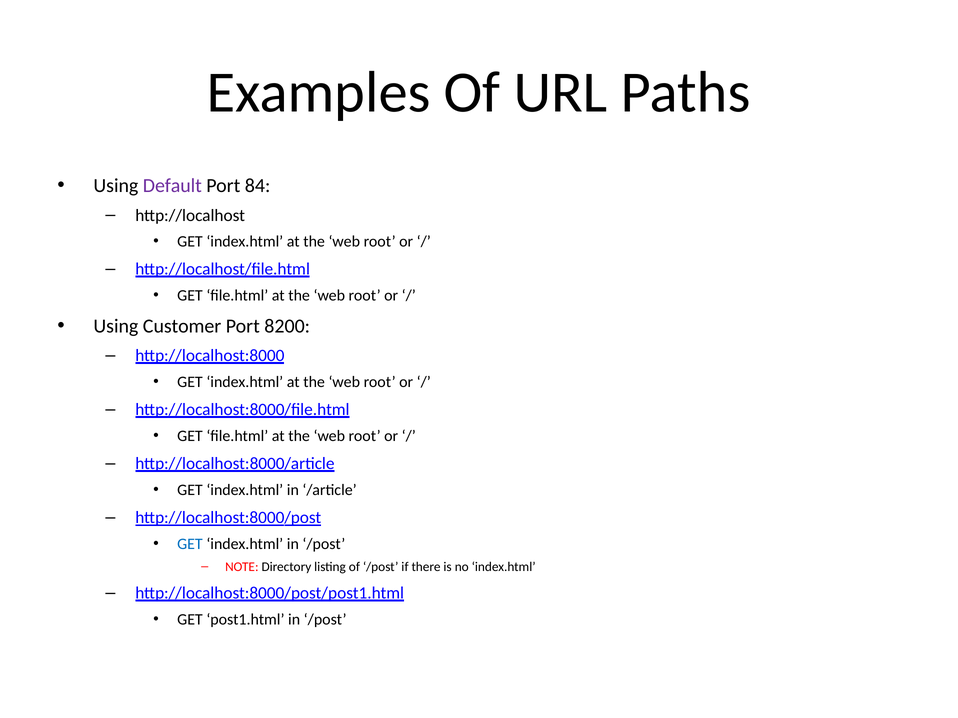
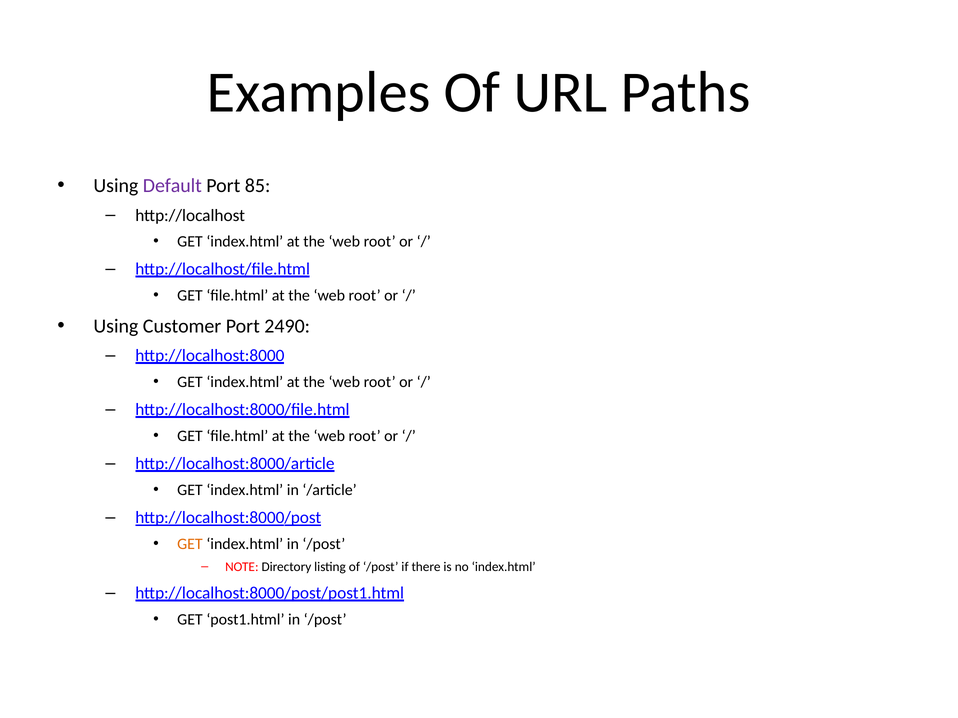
84: 84 -> 85
8200: 8200 -> 2490
GET at (190, 545) colour: blue -> orange
